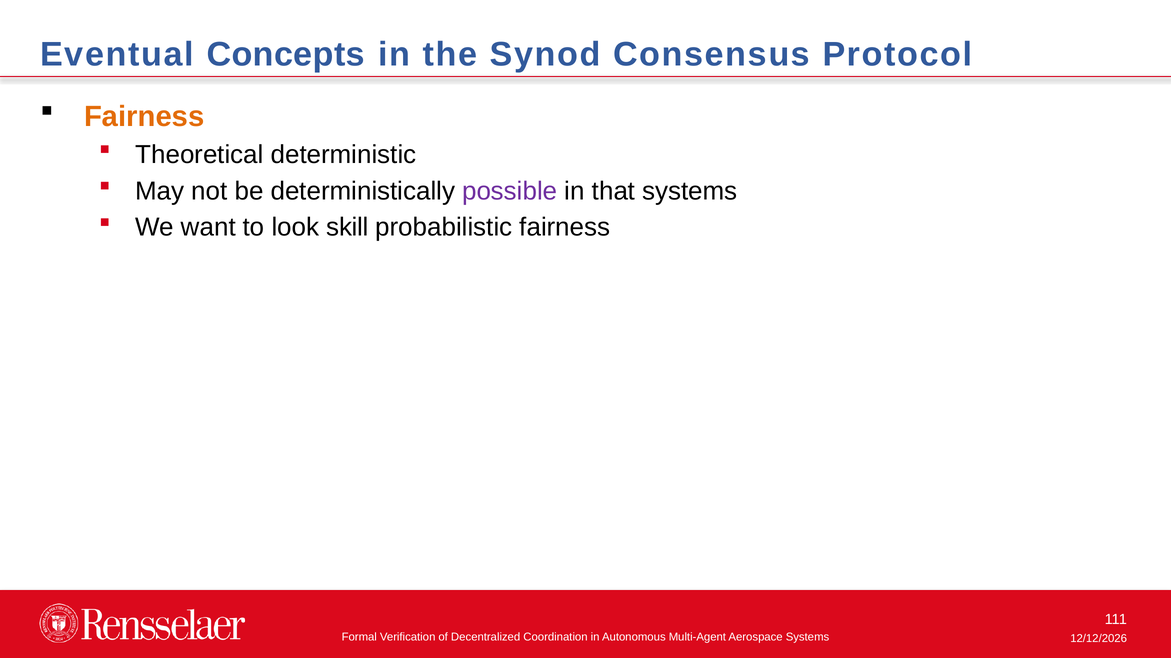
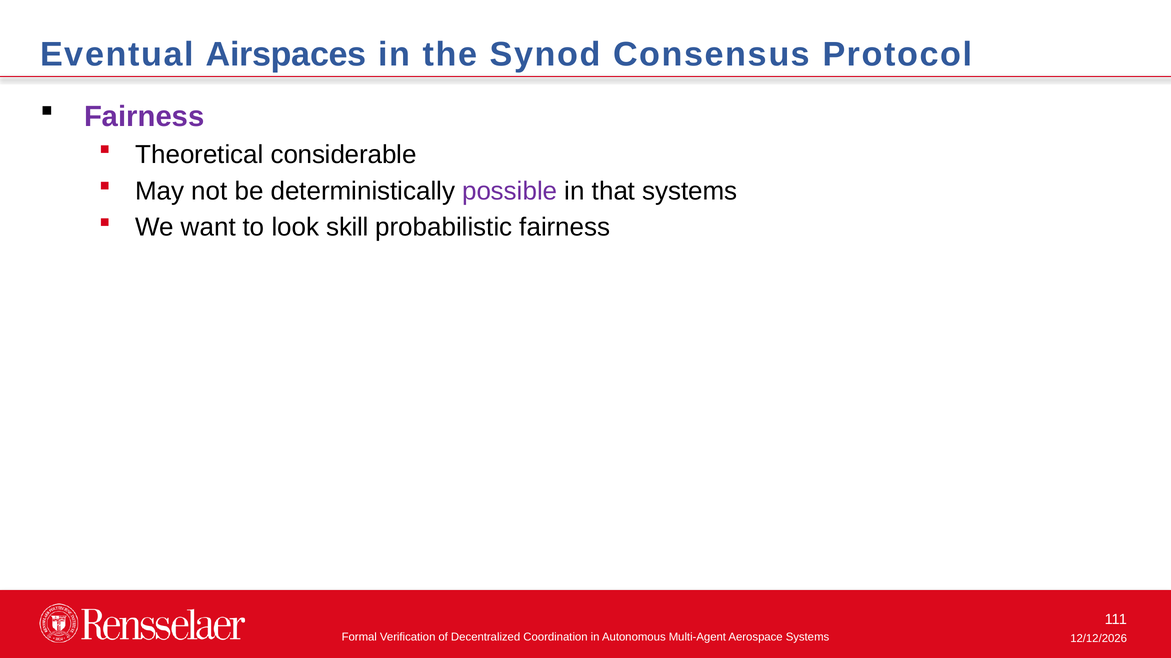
Concepts: Concepts -> Airspaces
Fairness at (144, 117) colour: orange -> purple
deterministic: deterministic -> considerable
